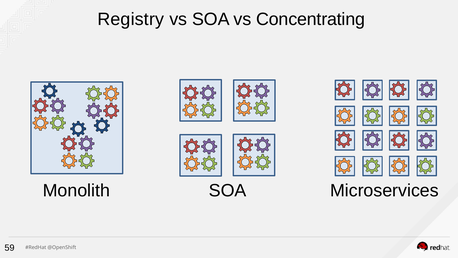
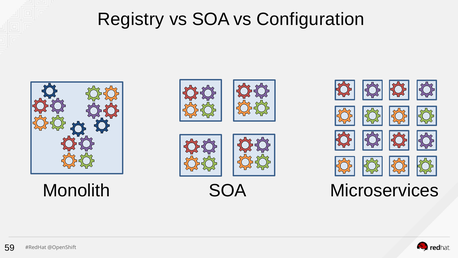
Concentrating: Concentrating -> Configuration
